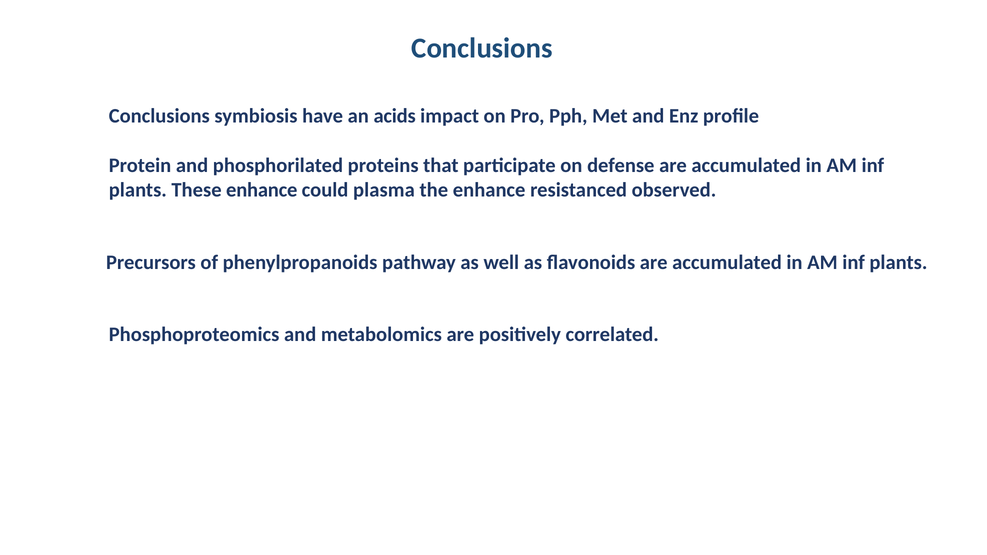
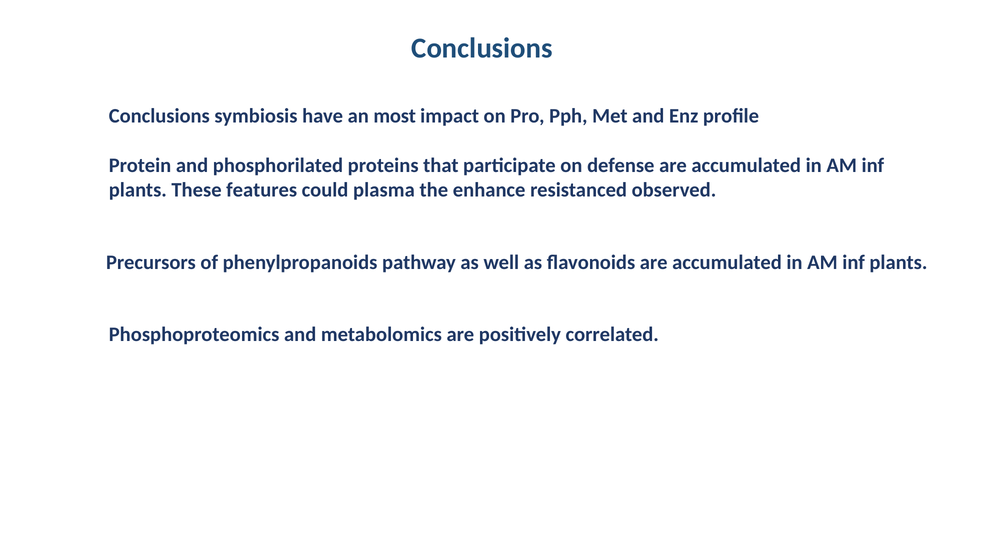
acids: acids -> most
These enhance: enhance -> features
